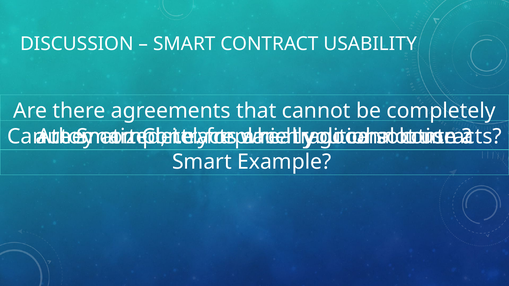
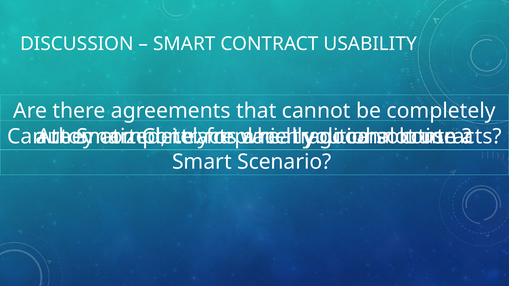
Example: Example -> Scenario
